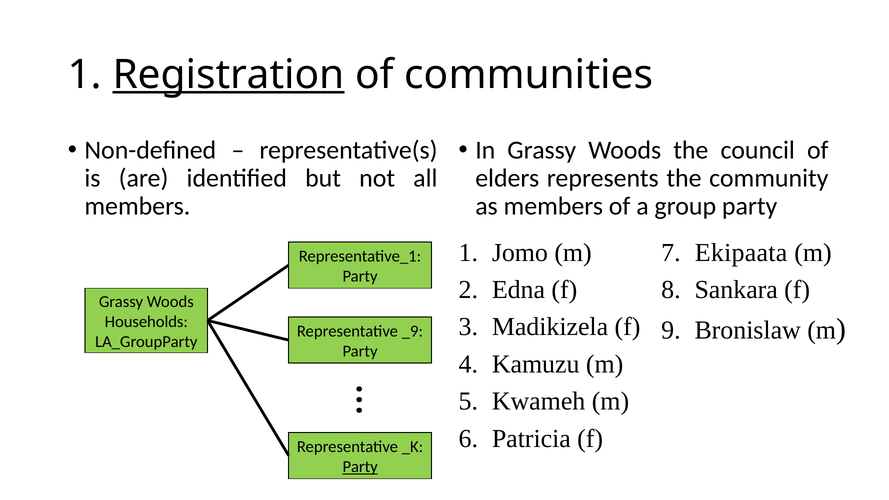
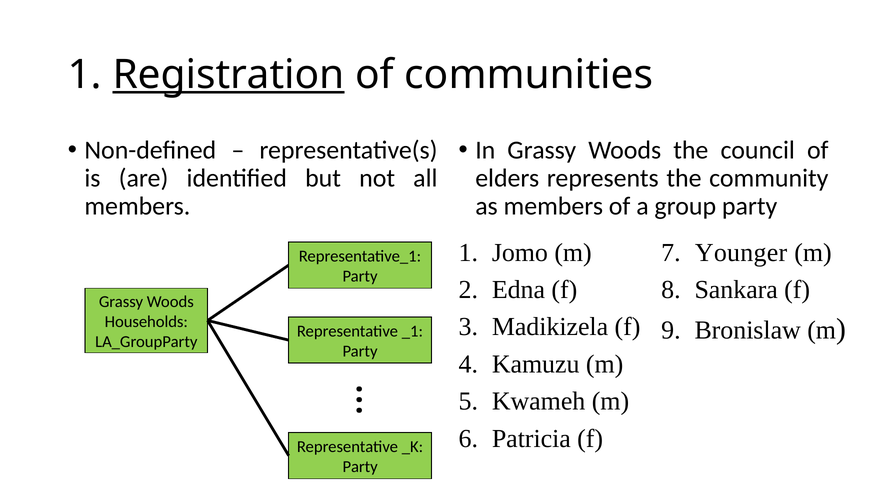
Ekipaata: Ekipaata -> Younger
_9: _9 -> _1
Party at (360, 467) underline: present -> none
